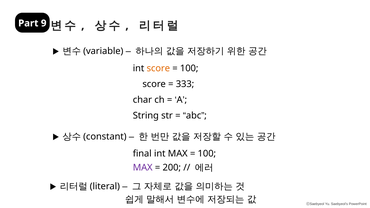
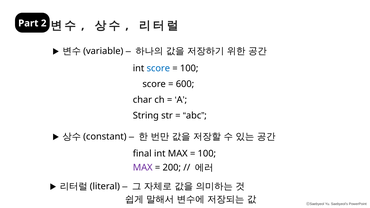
9: 9 -> 2
score at (158, 68) colour: orange -> blue
333: 333 -> 600
